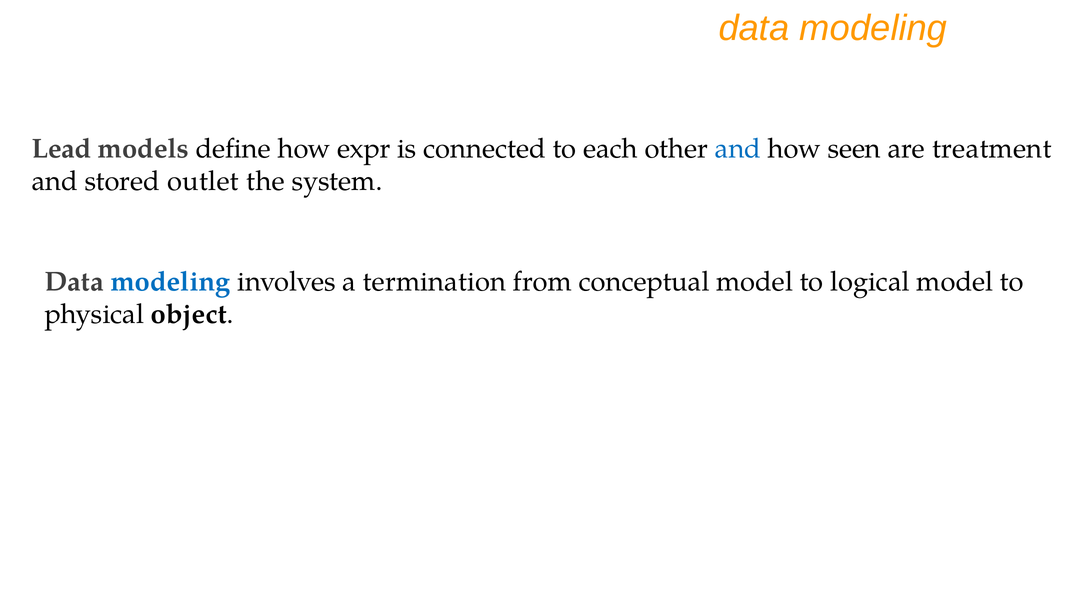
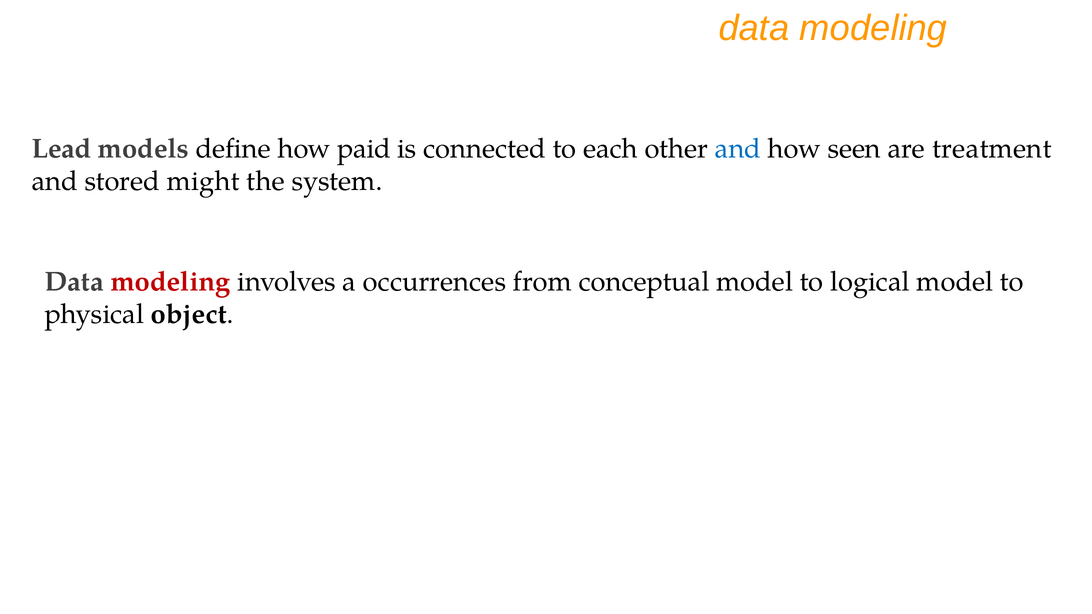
expr: expr -> paid
outlet: outlet -> might
modeling at (171, 282) colour: blue -> red
termination: termination -> occurrences
